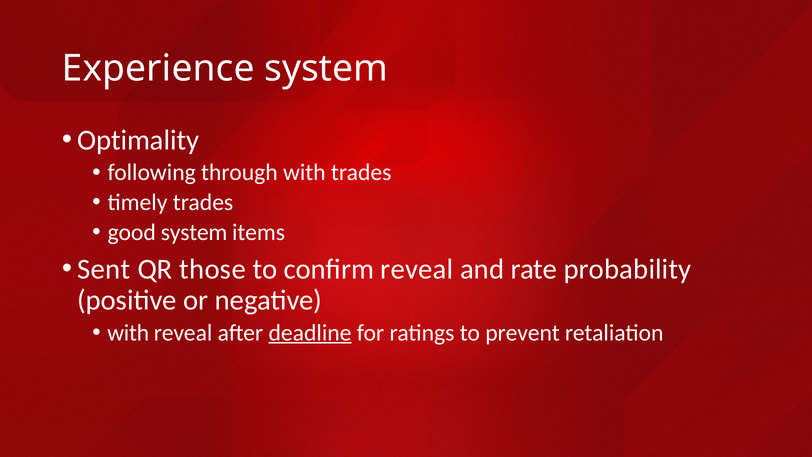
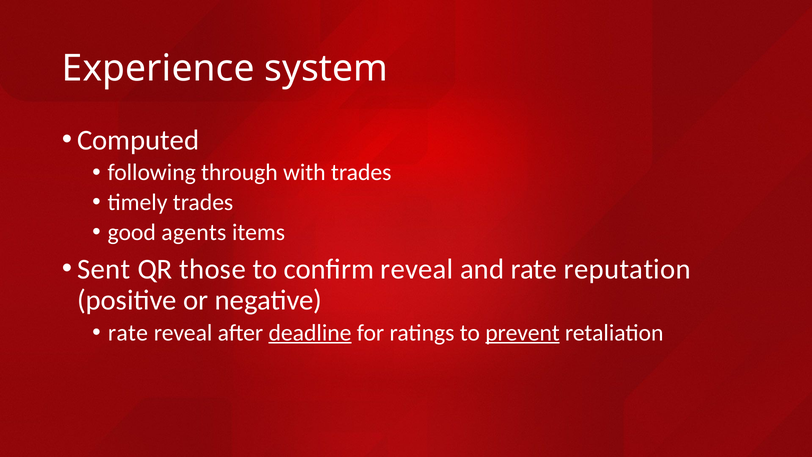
Optimality: Optimality -> Computed
good system: system -> agents
probability: probability -> reputation
with at (128, 333): with -> rate
prevent underline: none -> present
